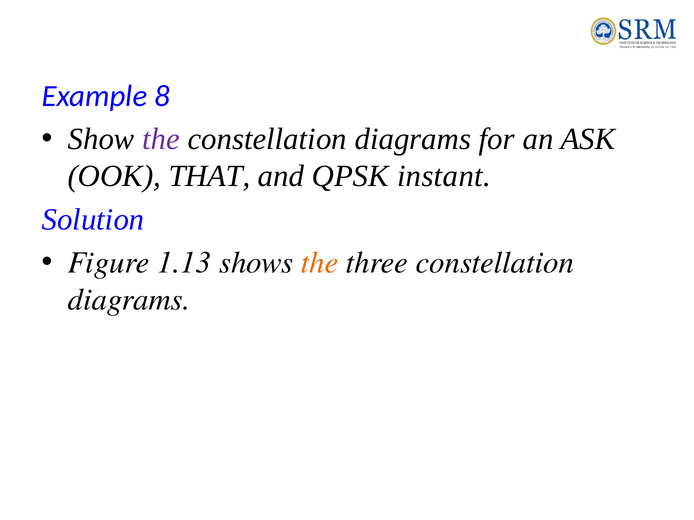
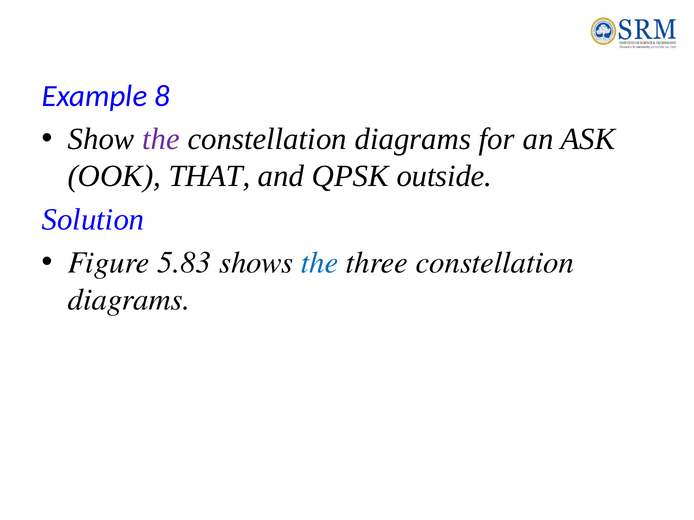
instant: instant -> outside
1.13: 1.13 -> 5.83
the at (320, 263) colour: orange -> blue
